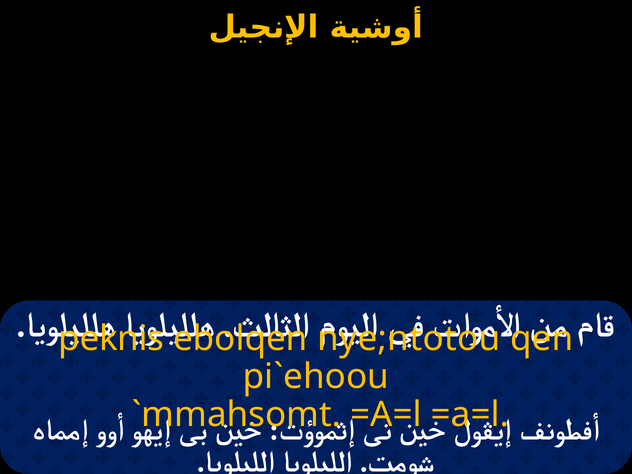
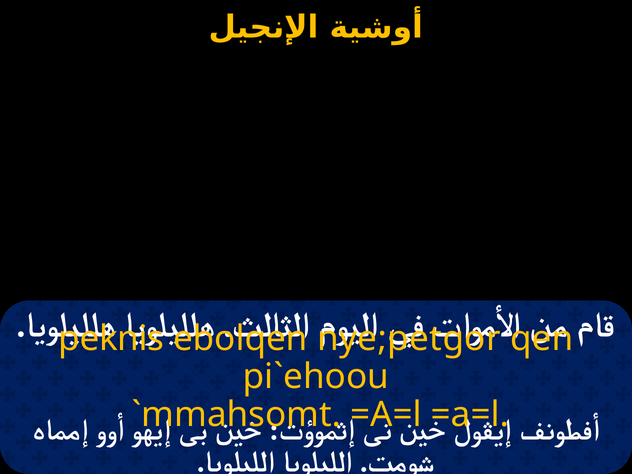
nye;ntotou: nye;ntotou -> nye;petgor
